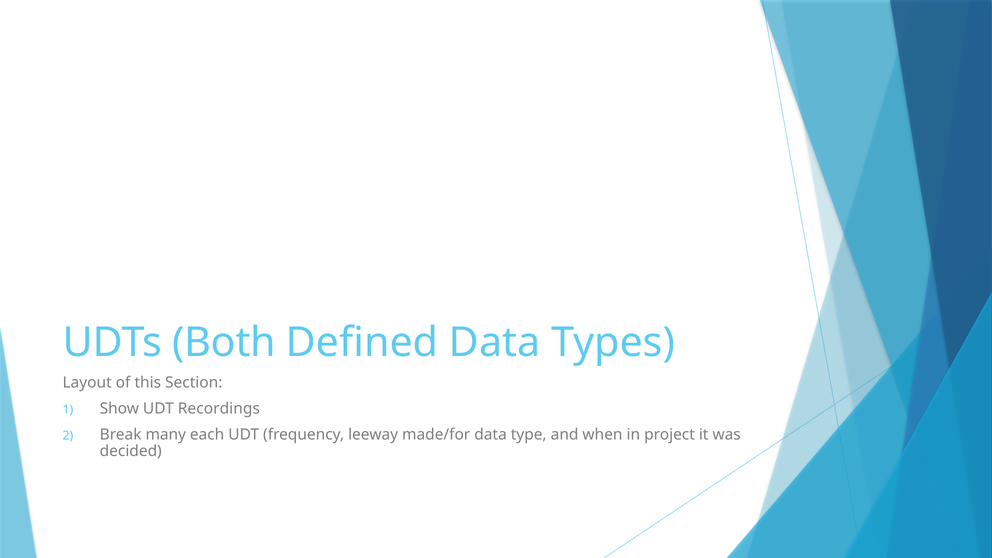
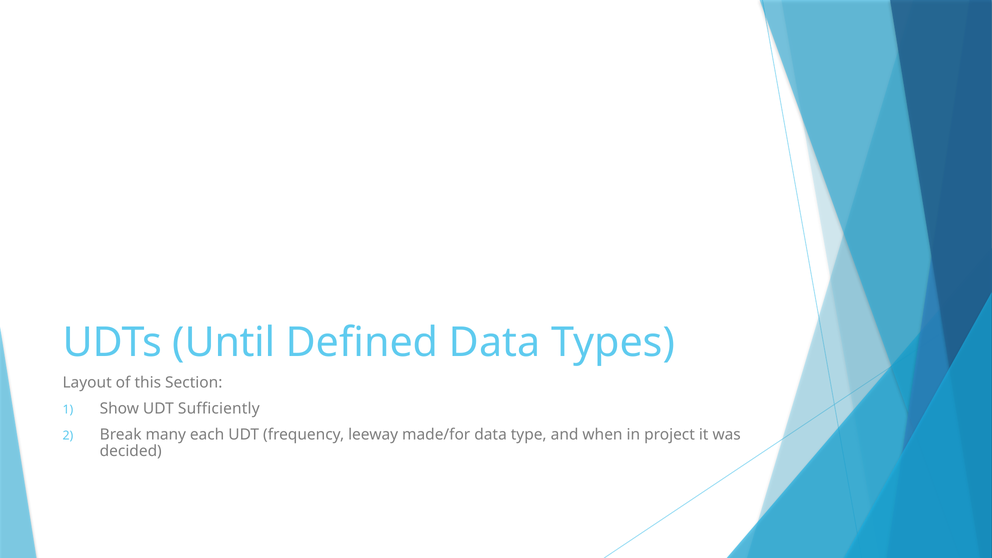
Both: Both -> Until
Recordings: Recordings -> Sufficiently
